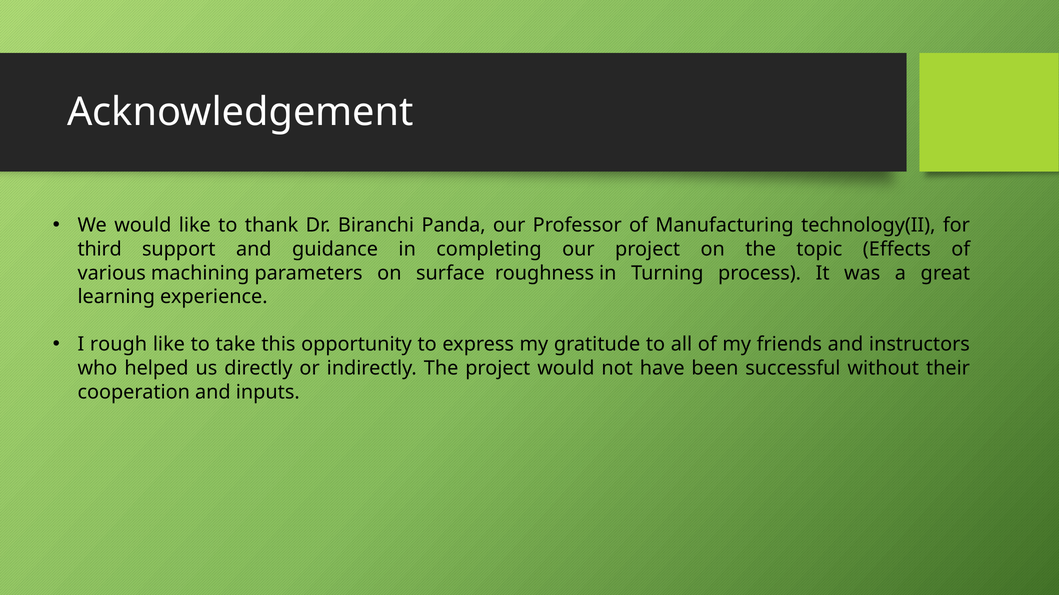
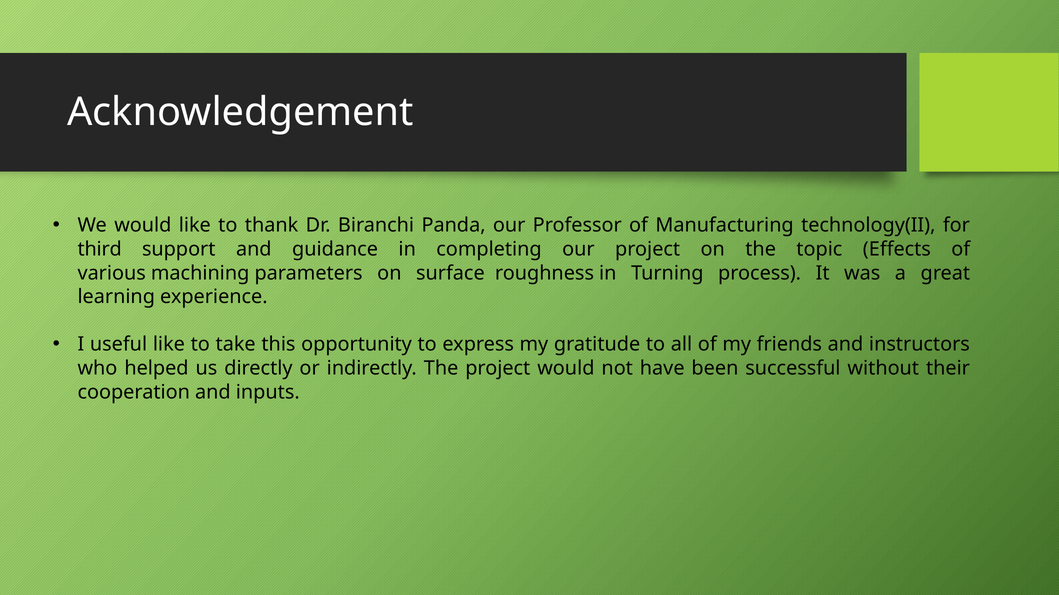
rough: rough -> useful
